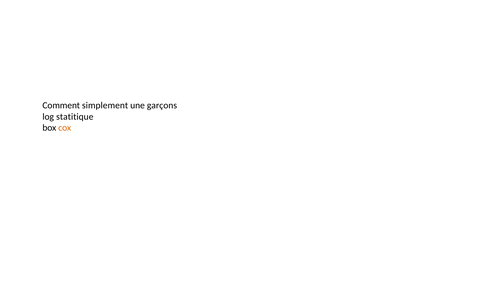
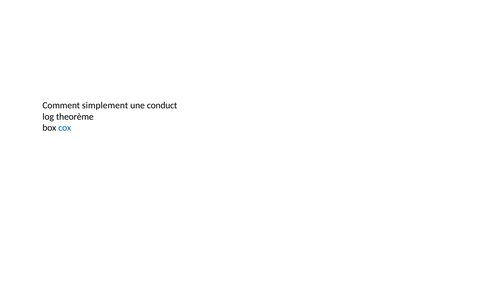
garçons: garçons -> conduct
statitique: statitique -> theorème
cox colour: orange -> blue
